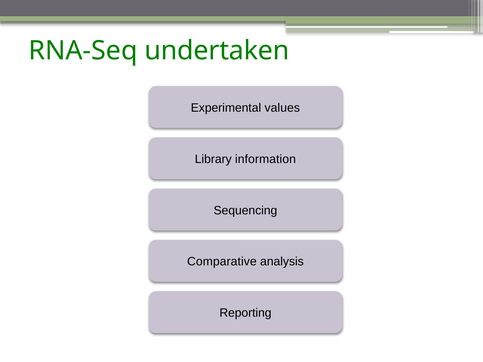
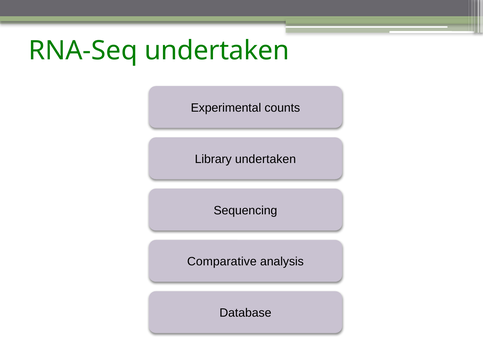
values: values -> counts
Library information: information -> undertaken
Reporting: Reporting -> Database
